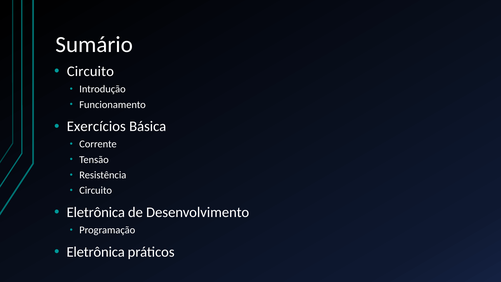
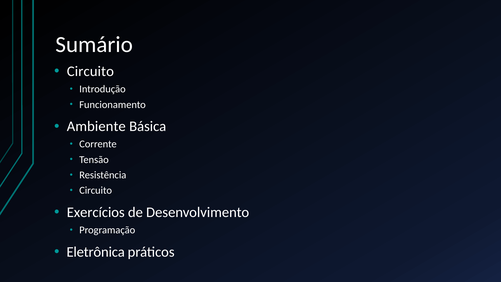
Exercícios: Exercícios -> Ambiente
Eletrônica at (96, 212): Eletrônica -> Exercícios
